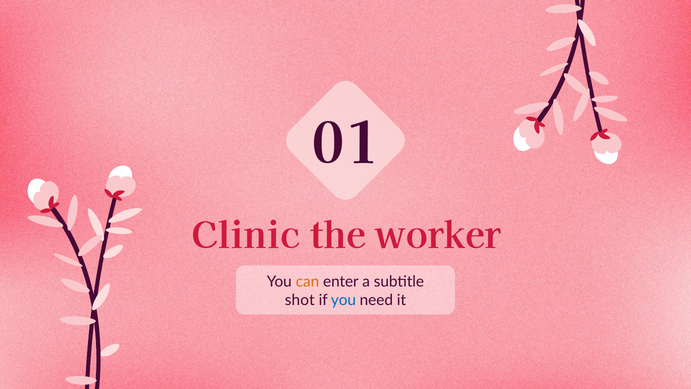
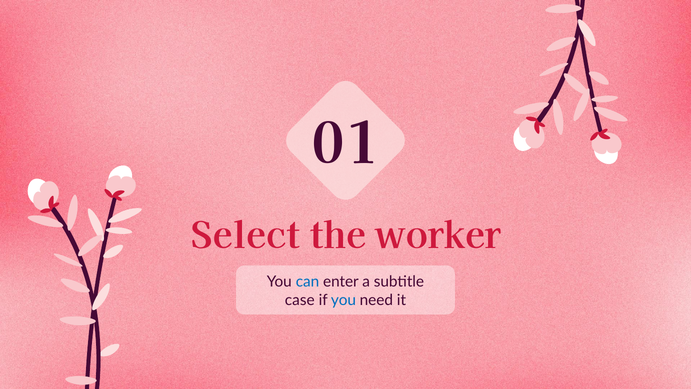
Clinic: Clinic -> Select
can colour: orange -> blue
shot: shot -> case
